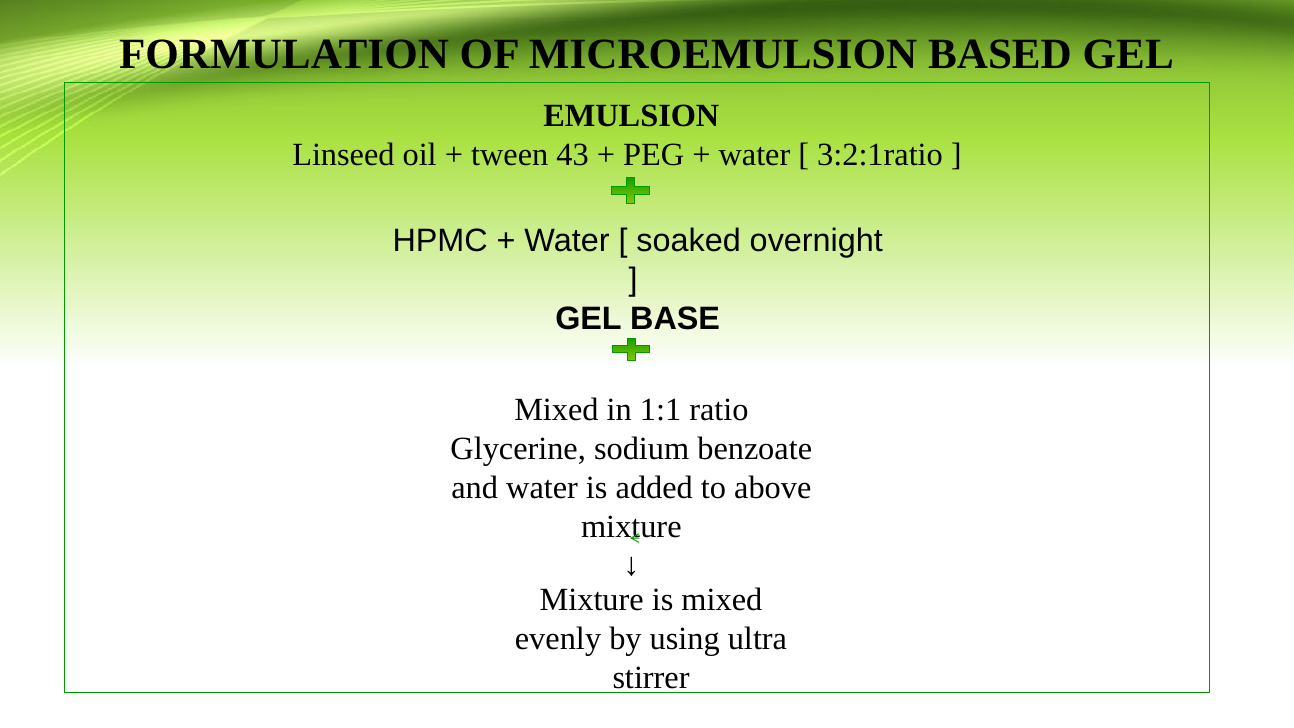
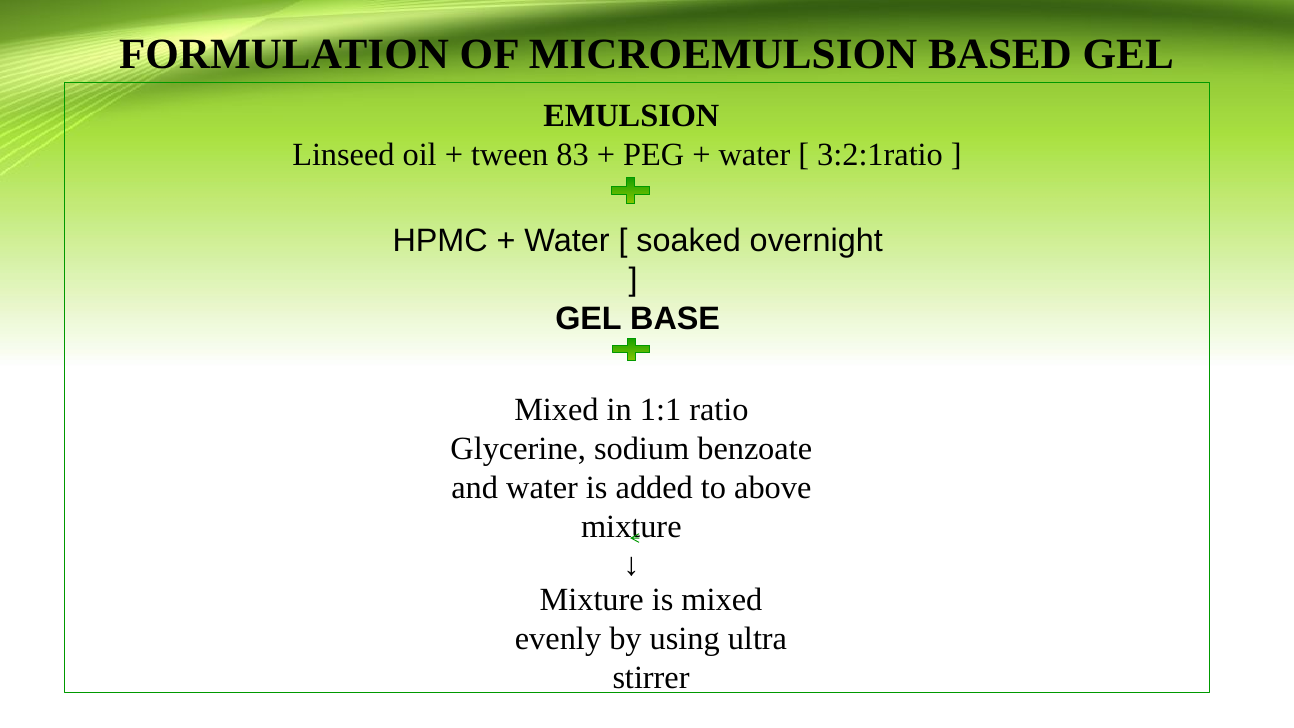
43: 43 -> 83
